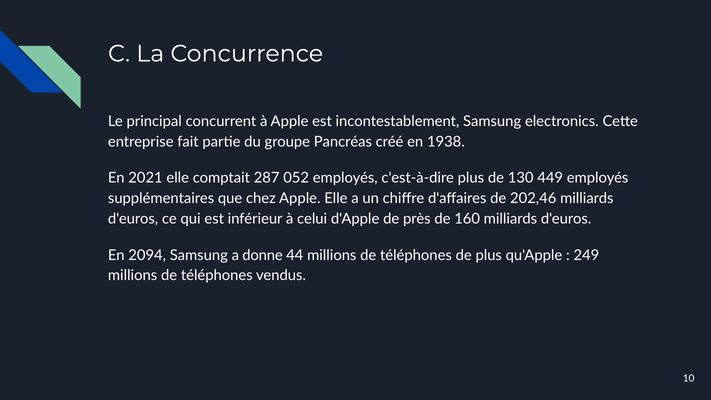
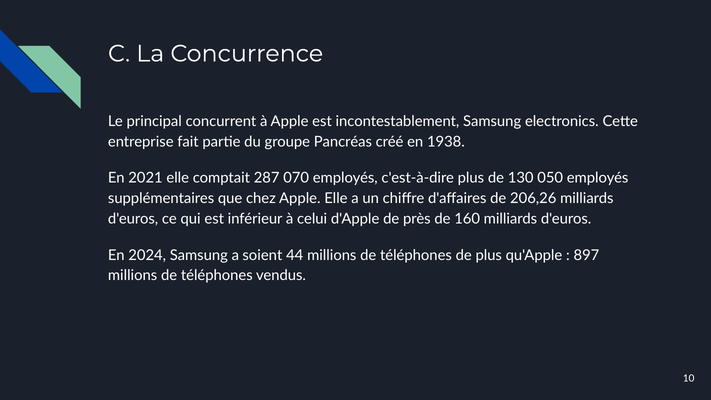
052: 052 -> 070
449: 449 -> 050
202,46: 202,46 -> 206,26
2094: 2094 -> 2024
donne: donne -> soient
249: 249 -> 897
